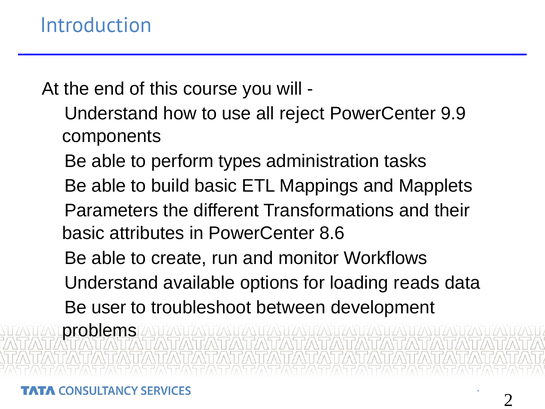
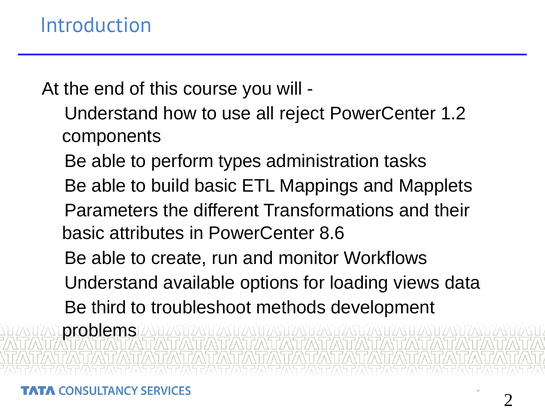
9.9: 9.9 -> 1.2
reads: reads -> views
user: user -> third
between: between -> methods
